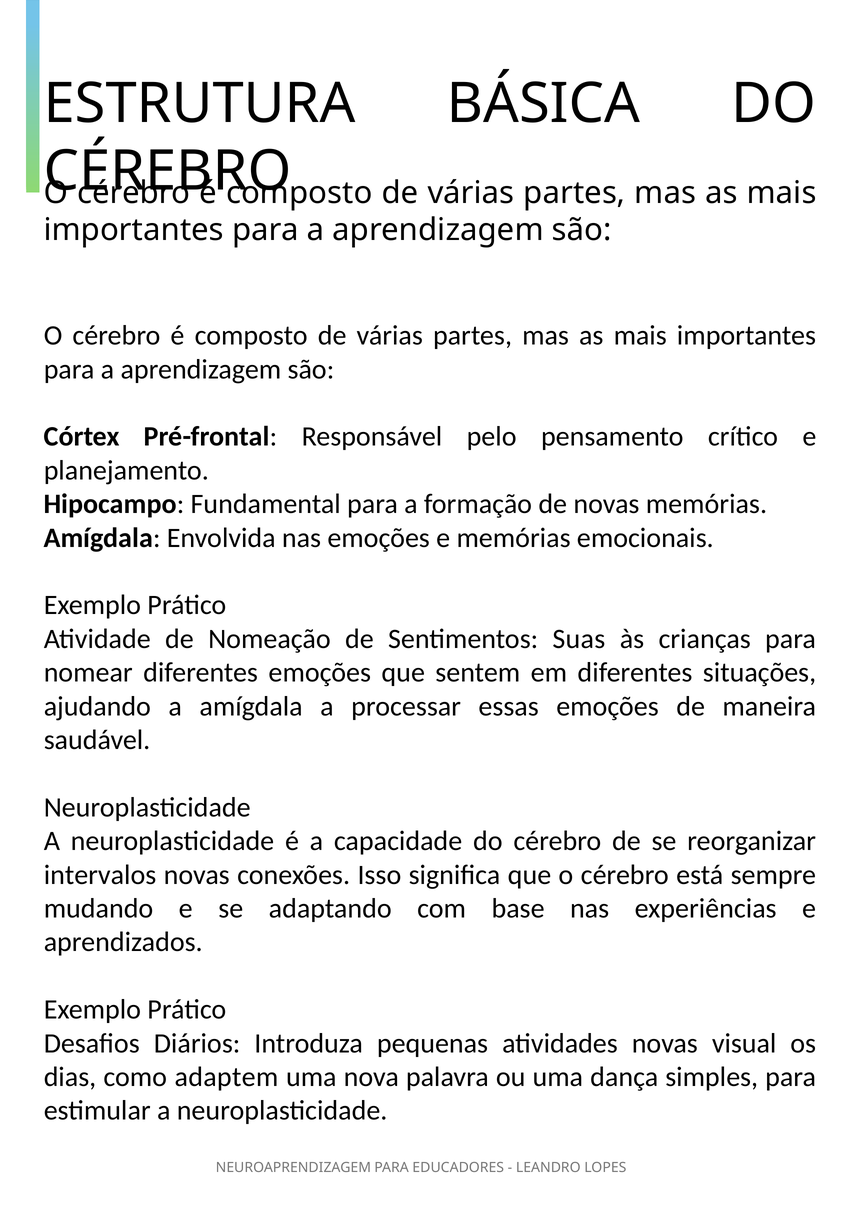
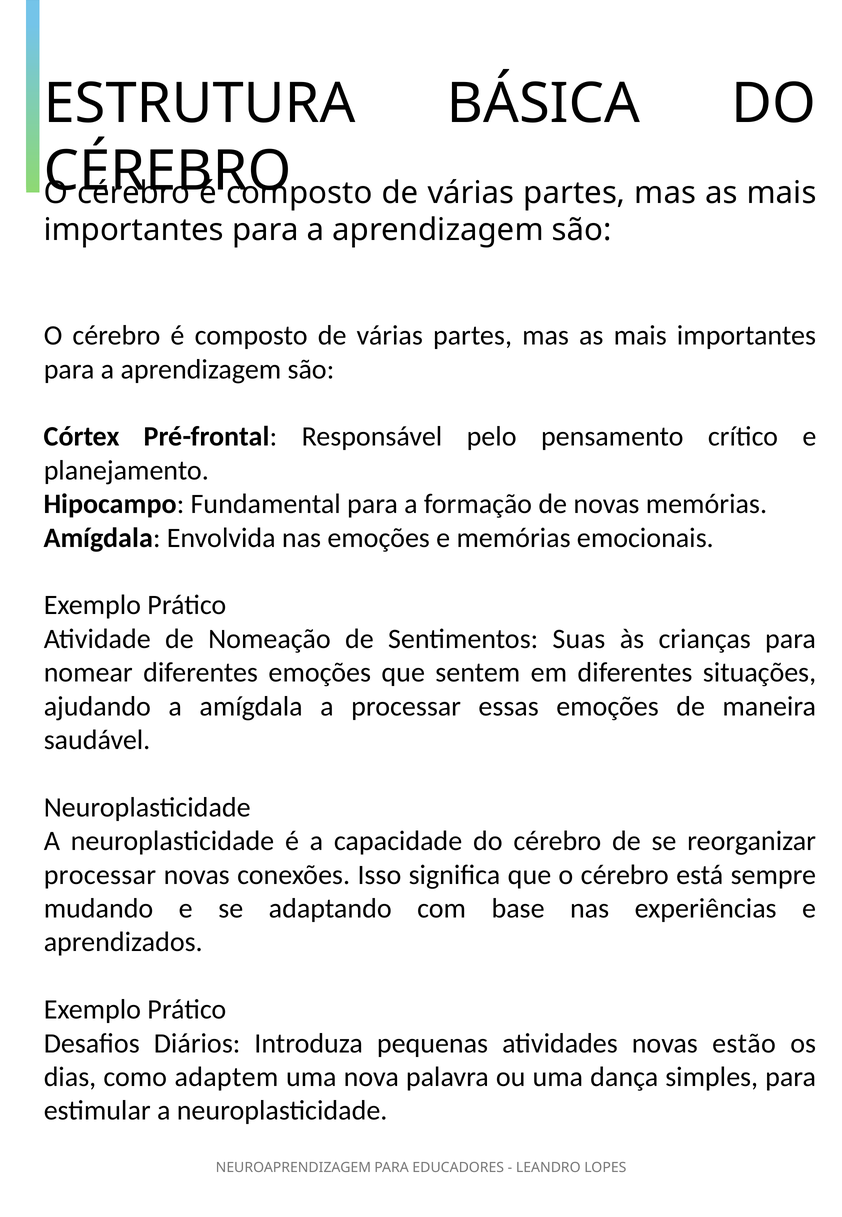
intervalos at (100, 874): intervalos -> processar
visual: visual -> estão
